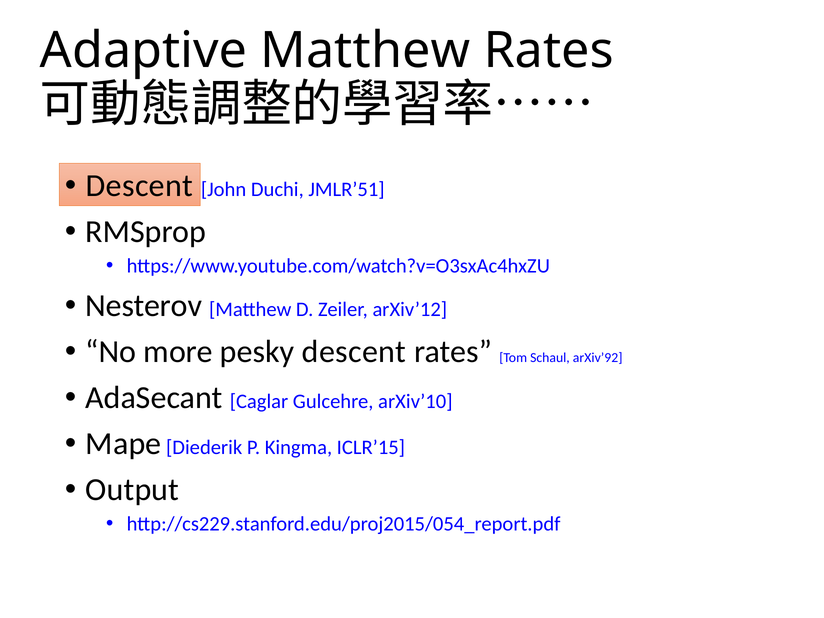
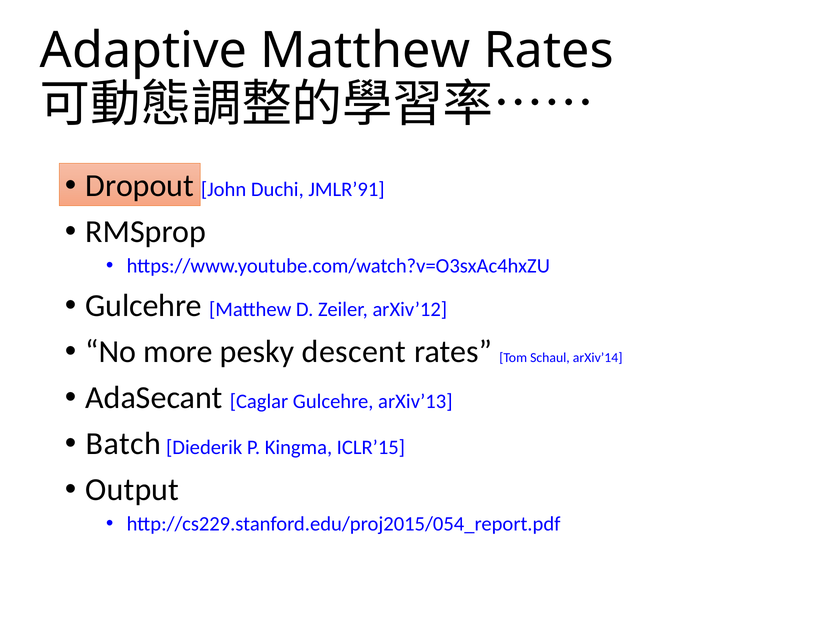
Descent at (139, 186): Descent -> Dropout
JMLR’51: JMLR’51 -> JMLR’91
Nesterov at (144, 306): Nesterov -> Gulcehre
arXiv’92: arXiv’92 -> arXiv’14
arXiv’10: arXiv’10 -> arXiv’13
Mape: Mape -> Batch
